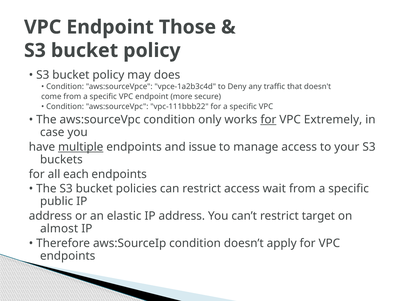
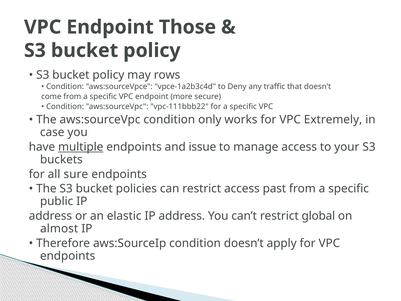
does: does -> rows
for at (268, 120) underline: present -> none
each: each -> sure
wait: wait -> past
target: target -> global
